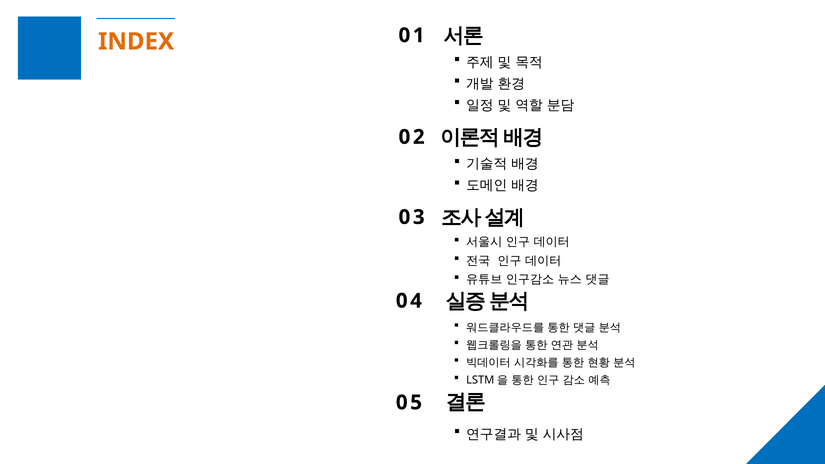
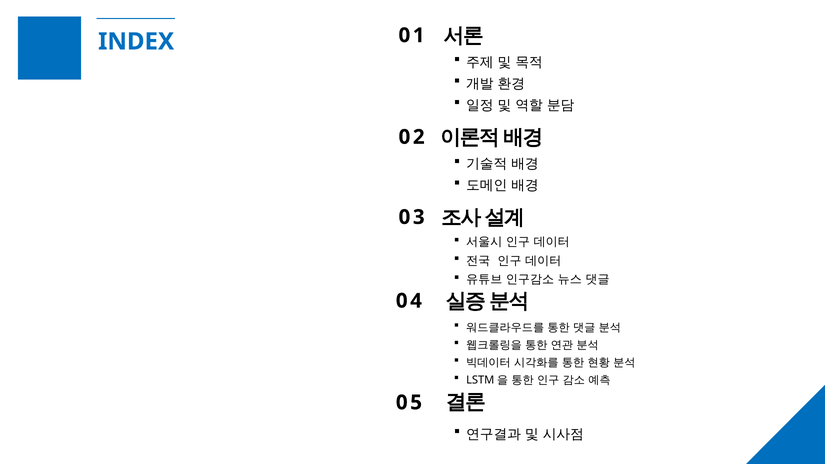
INDEX colour: orange -> blue
